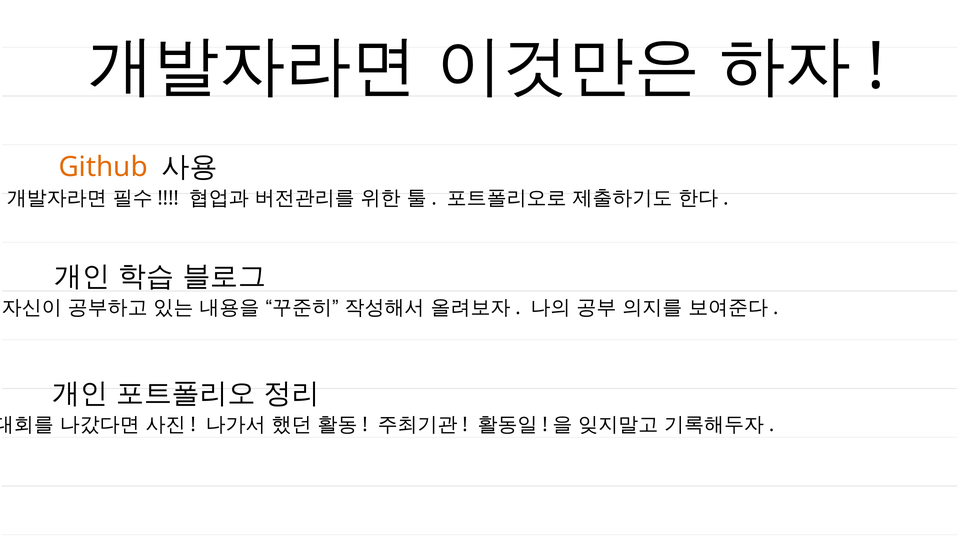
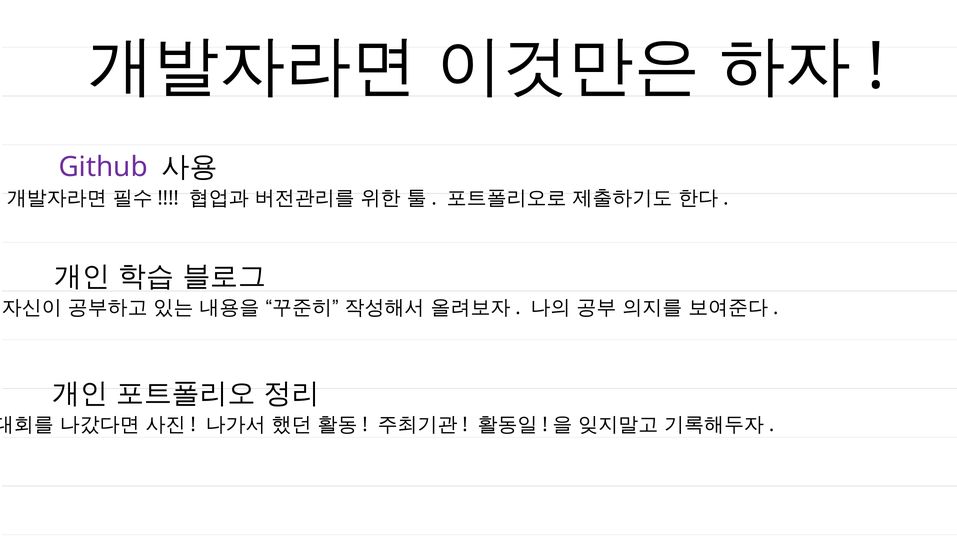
Github colour: orange -> purple
